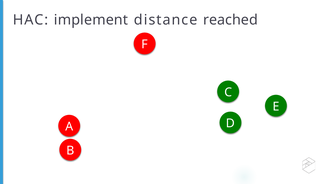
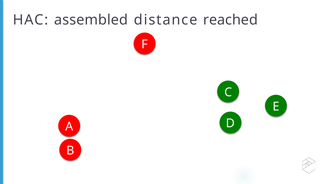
implement: implement -> assembled
